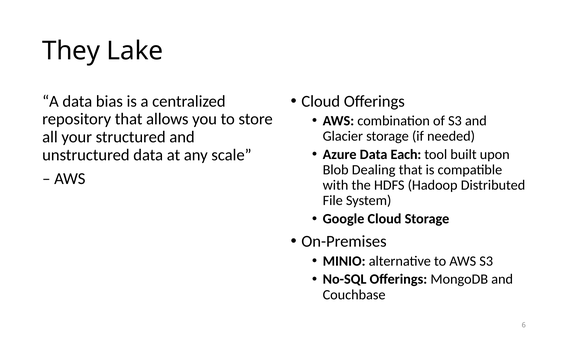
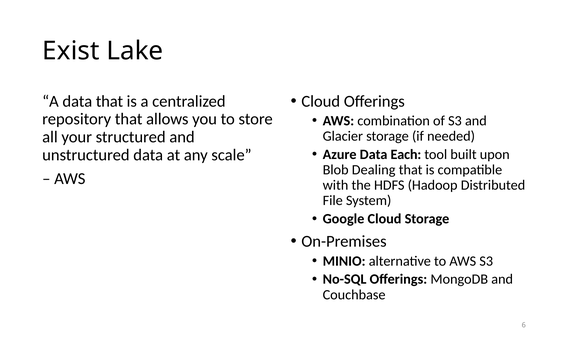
They: They -> Exist
data bias: bias -> that
